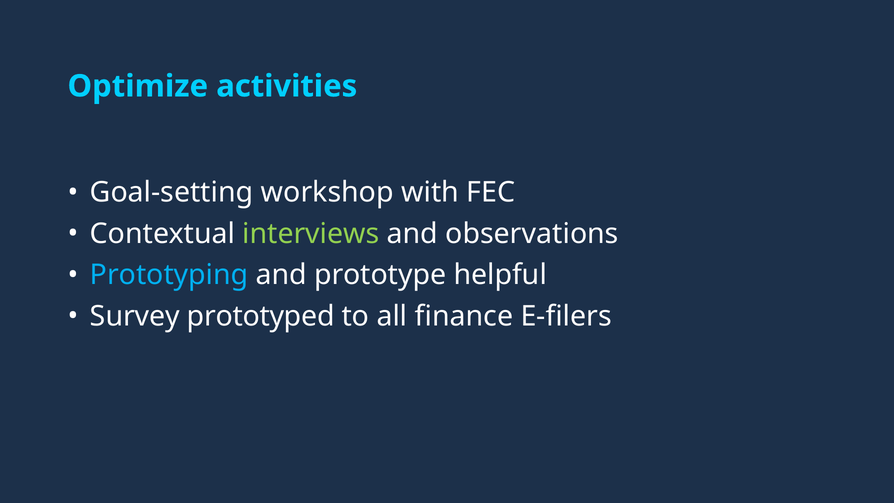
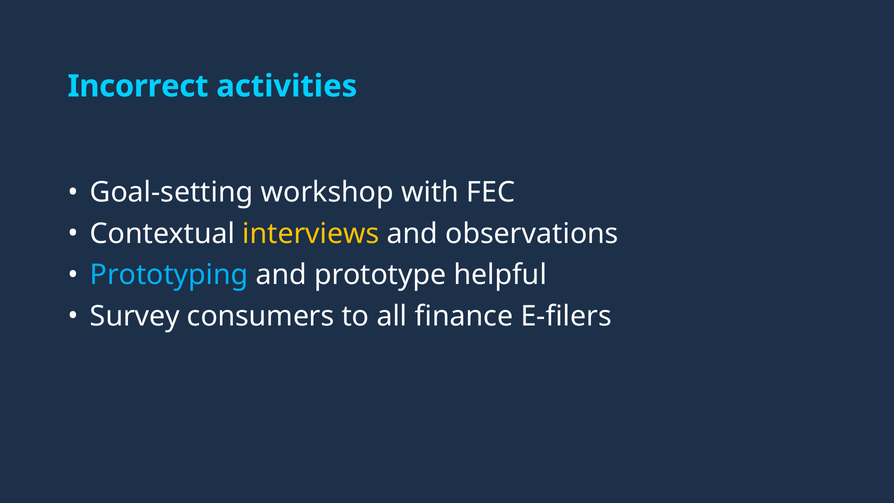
Optimize: Optimize -> Incorrect
interviews colour: light green -> yellow
prototyped: prototyped -> consumers
